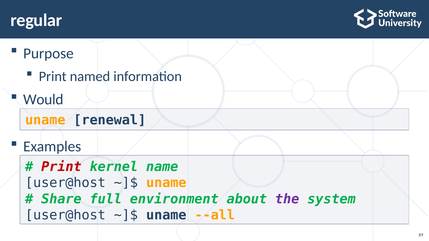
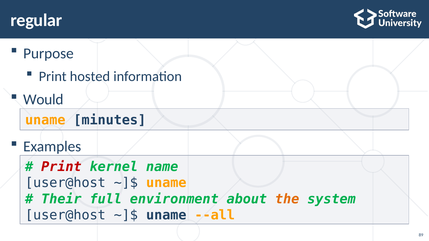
named: named -> hosted
renewal: renewal -> minutes
Share: Share -> Their
the colour: purple -> orange
